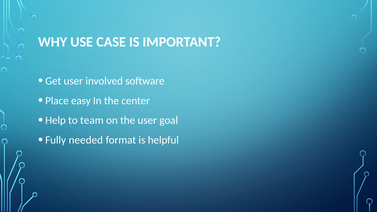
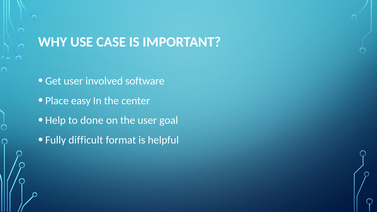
team: team -> done
needed: needed -> difficult
